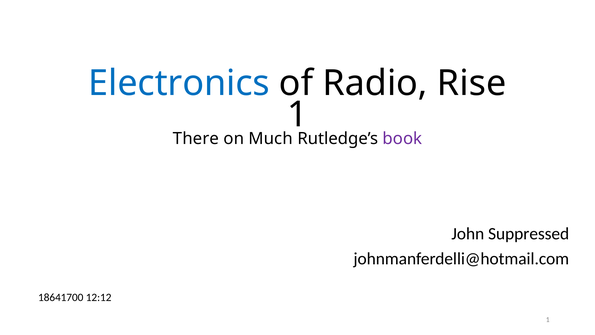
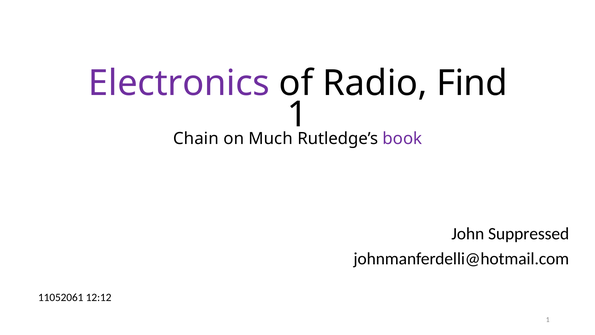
Electronics colour: blue -> purple
Rise: Rise -> Find
There: There -> Chain
18641700: 18641700 -> 11052061
